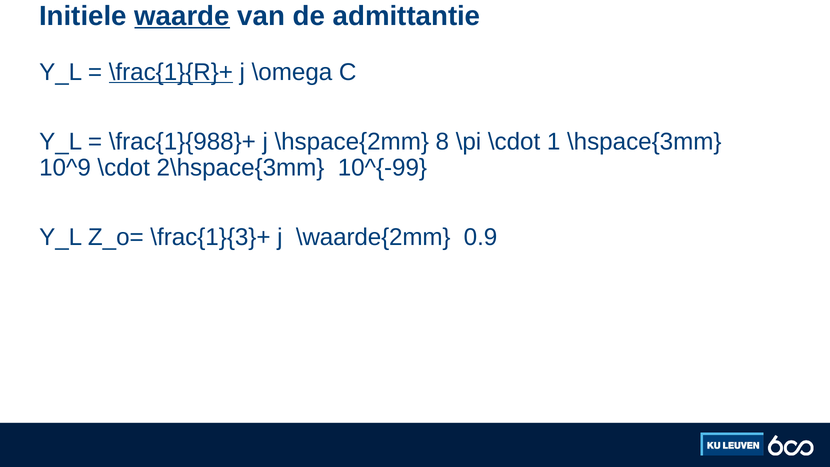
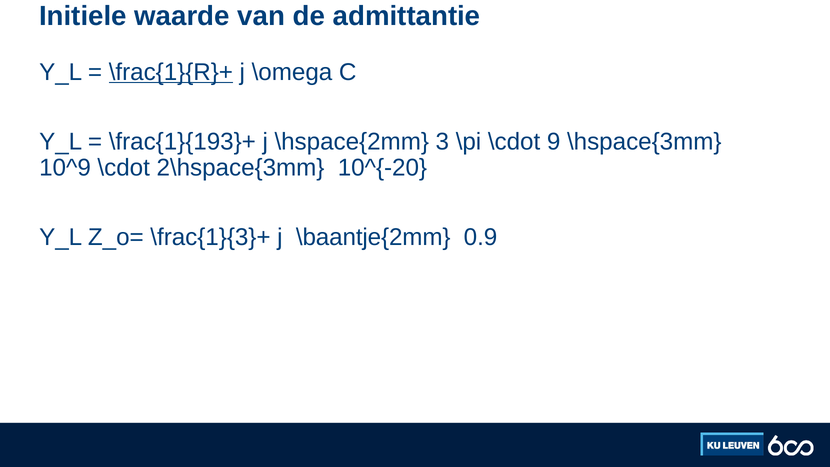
waarde underline: present -> none
\frac{1}{988}+: \frac{1}{988}+ -> \frac{1}{193}+
8: 8 -> 3
1: 1 -> 9
10^{-99: 10^{-99 -> 10^{-20
\waarde{2mm: \waarde{2mm -> \baantje{2mm
